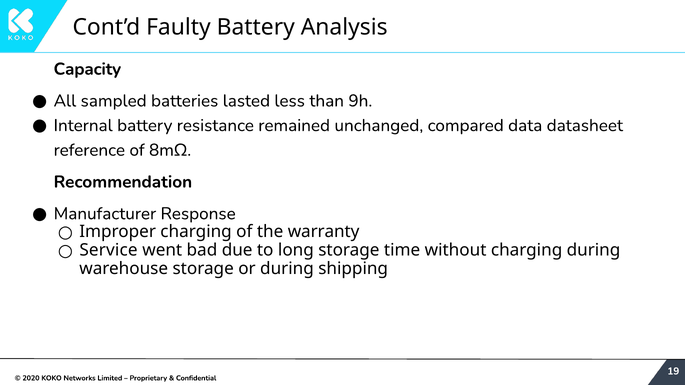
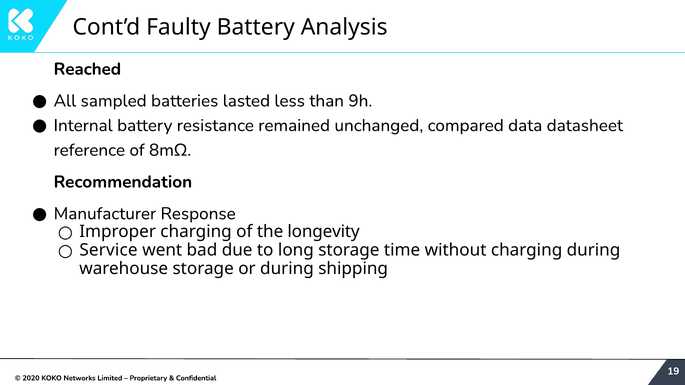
Capacity: Capacity -> Reached
warranty: warranty -> longevity
